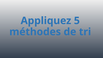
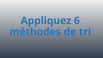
5: 5 -> 6
